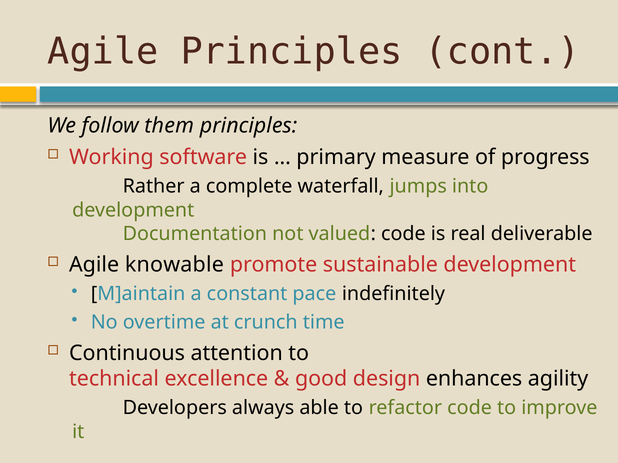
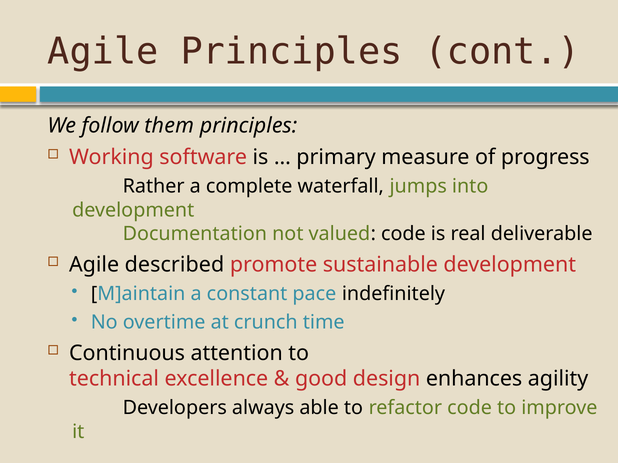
knowable: knowable -> described
